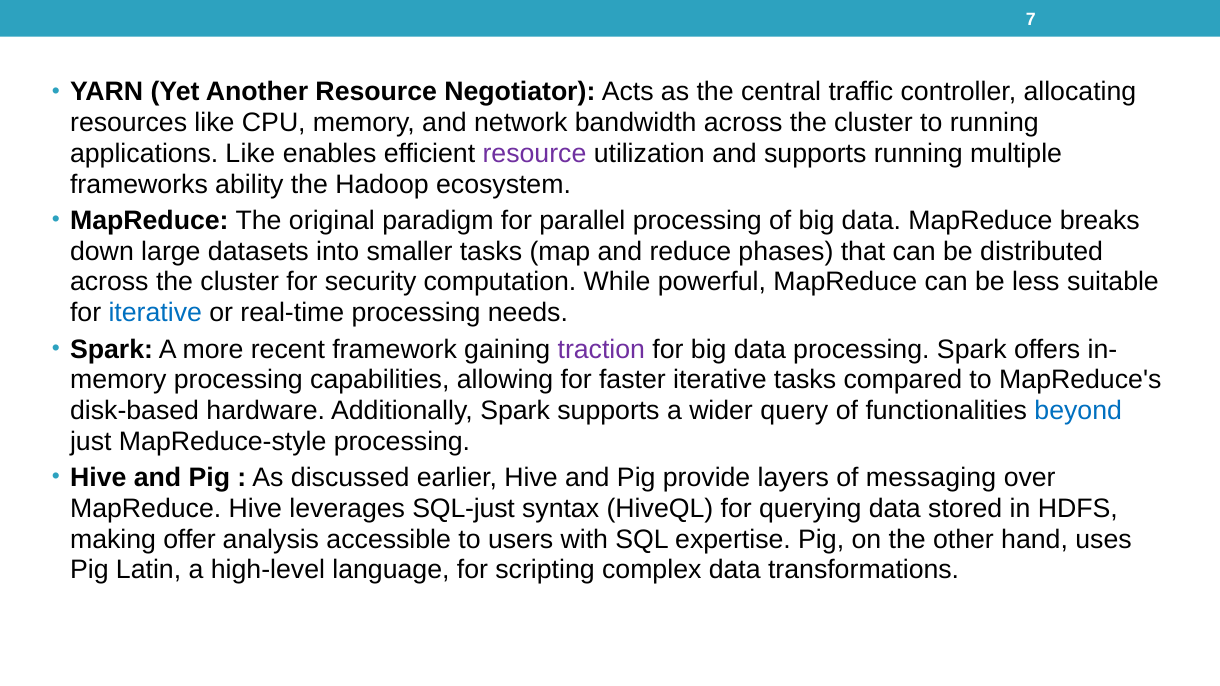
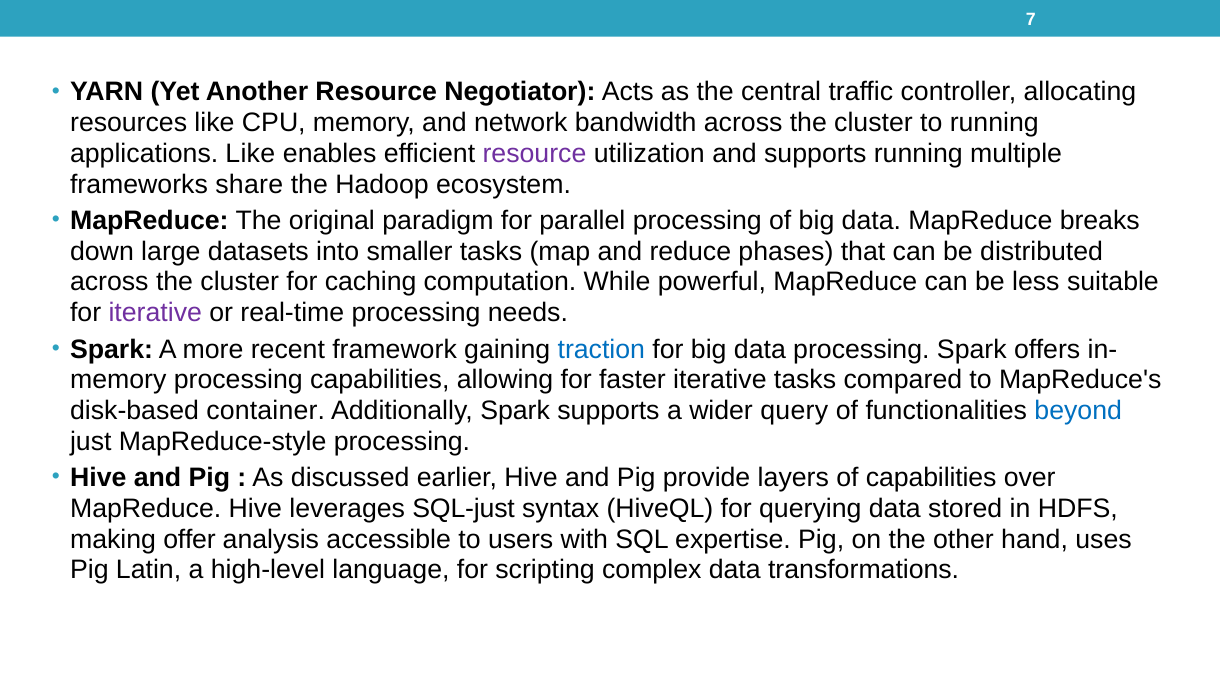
ability: ability -> share
security: security -> caching
iterative at (155, 313) colour: blue -> purple
traction colour: purple -> blue
hardware: hardware -> container
of messaging: messaging -> capabilities
